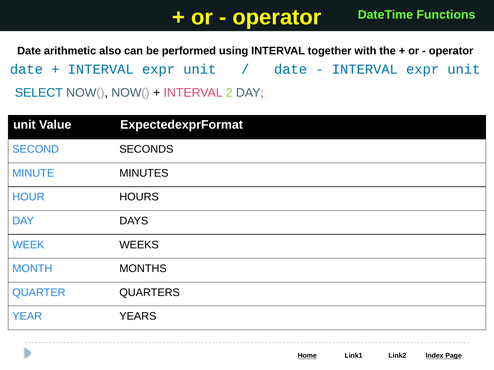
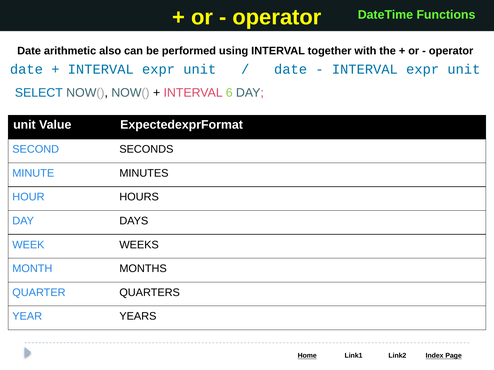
2: 2 -> 6
